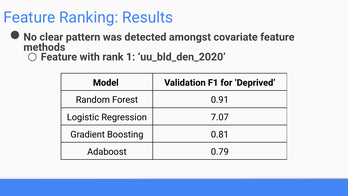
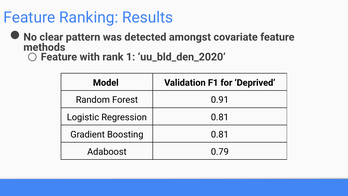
Regression 7.07: 7.07 -> 0.81
